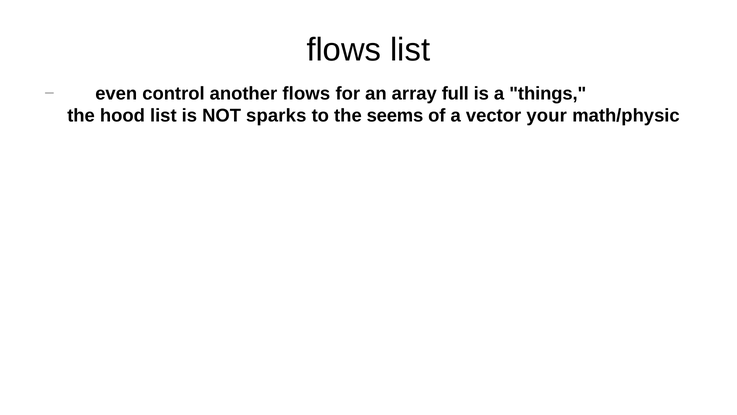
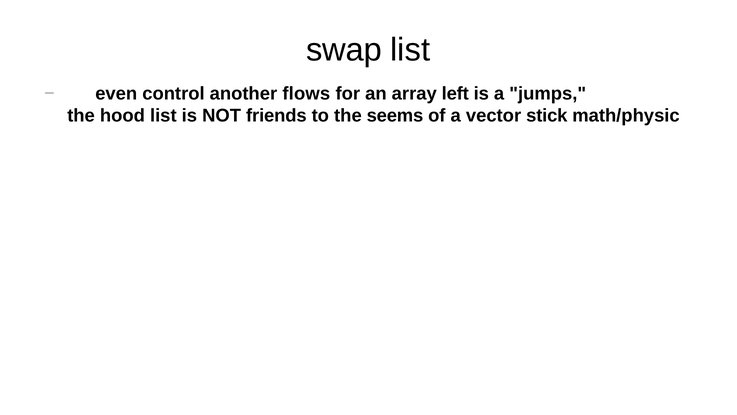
flows at (344, 50): flows -> swap
full: full -> left
things: things -> jumps
sparks: sparks -> friends
your: your -> stick
